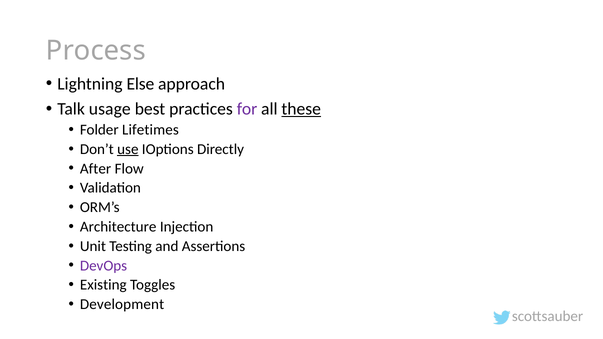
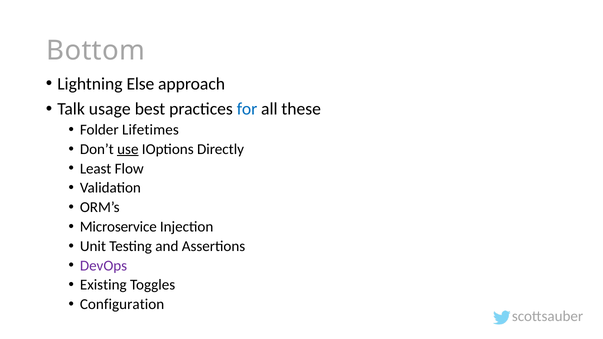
Process: Process -> Bottom
for colour: purple -> blue
these underline: present -> none
After: After -> Least
Architecture: Architecture -> Microservice
Development: Development -> Configuration
